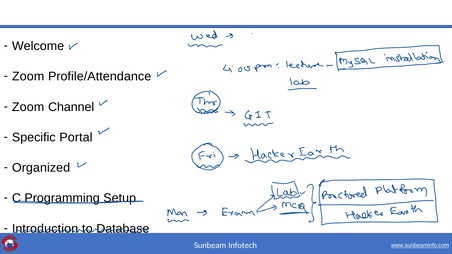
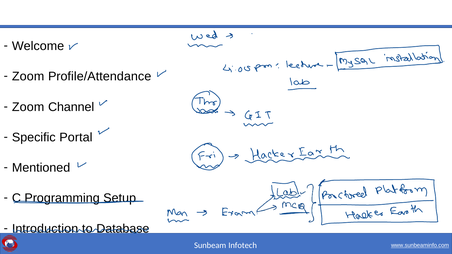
Organized: Organized -> Mentioned
